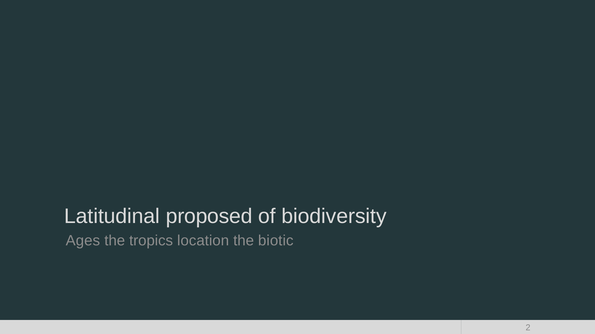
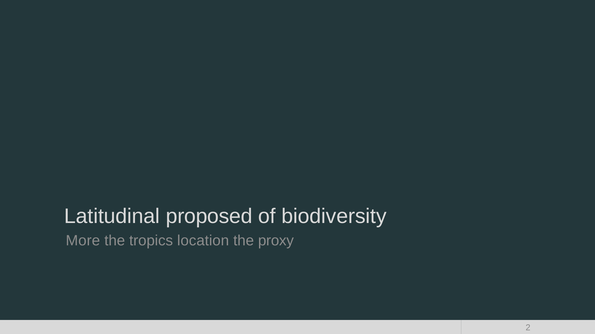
Ages: Ages -> More
biotic: biotic -> proxy
